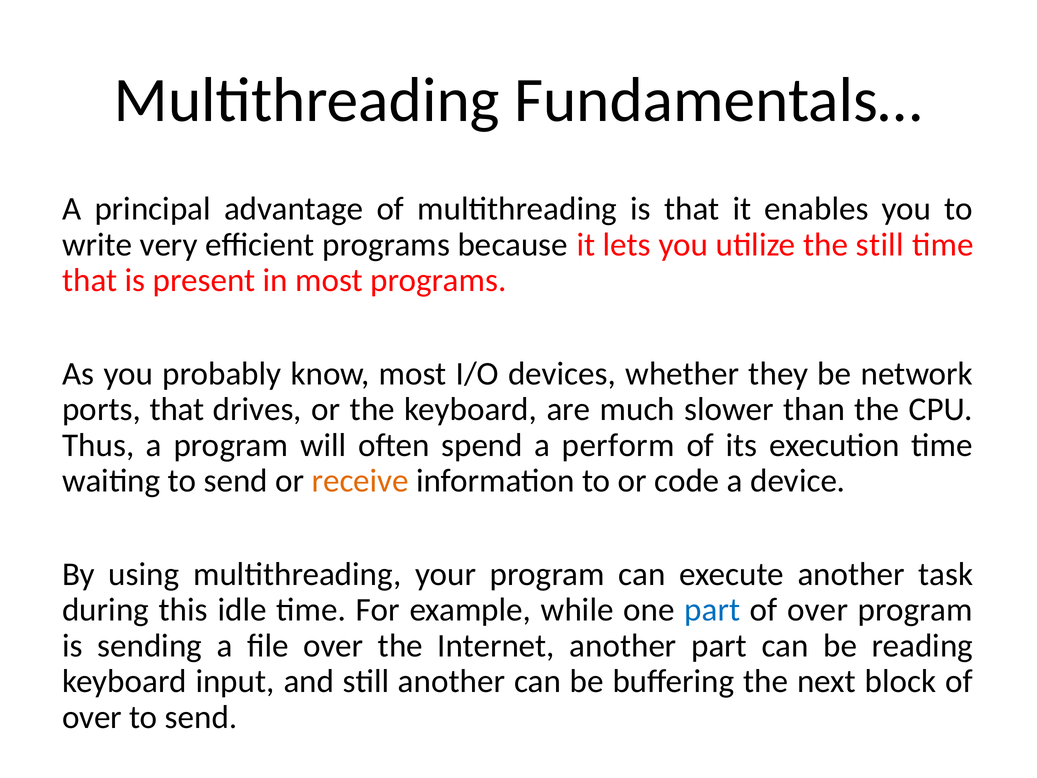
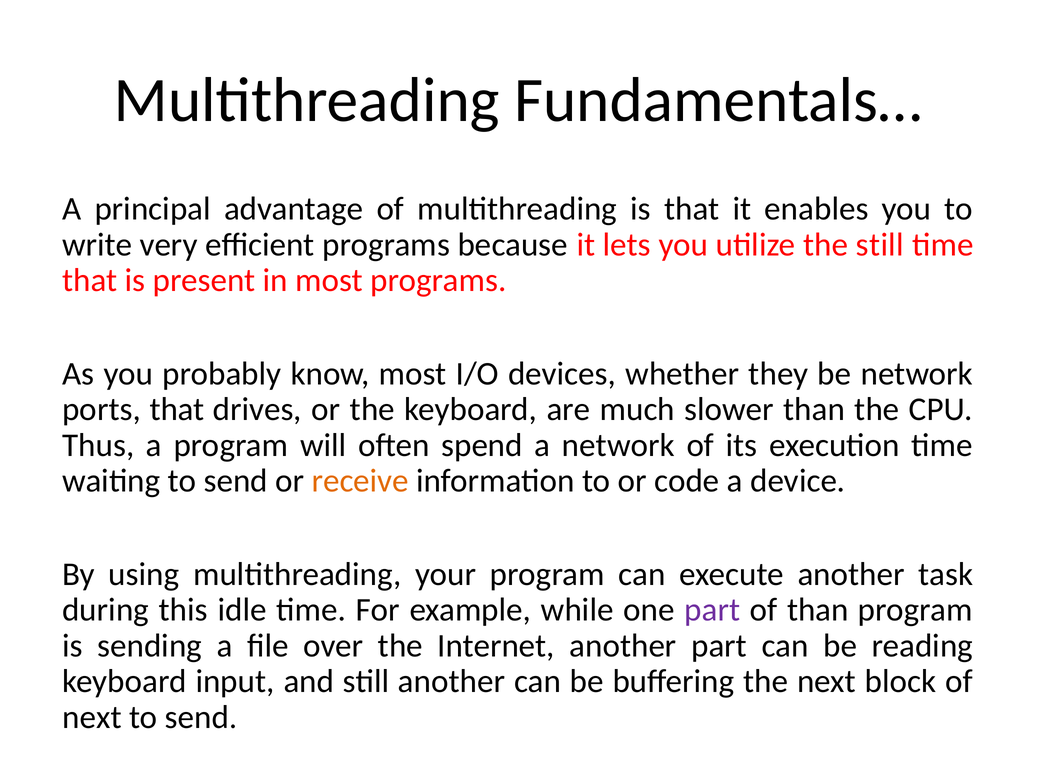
a perform: perform -> network
part at (712, 610) colour: blue -> purple
over at (818, 610): over -> than
over at (92, 717): over -> next
